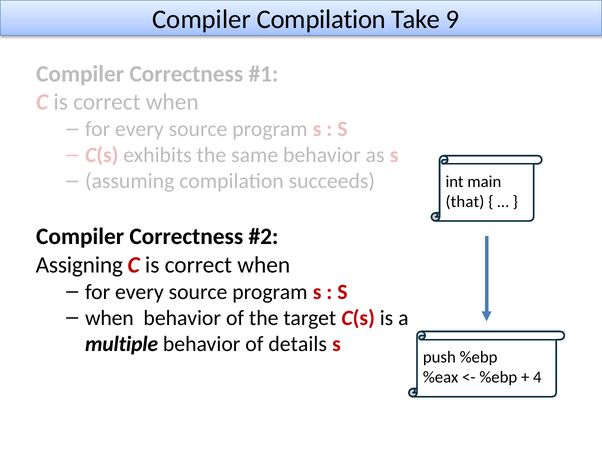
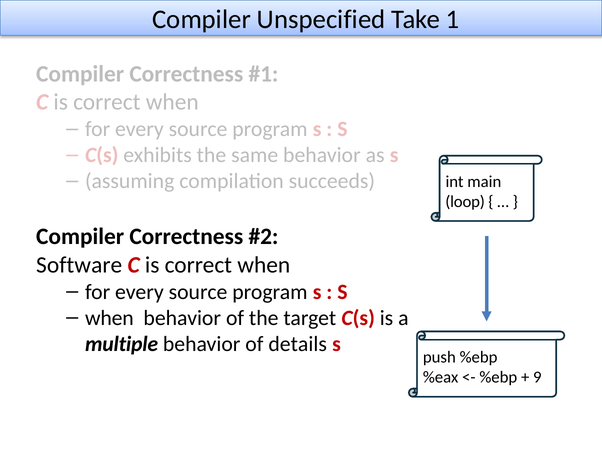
Compiler Compilation: Compilation -> Unspecified
9: 9 -> 1
that: that -> loop
Assigning: Assigning -> Software
4: 4 -> 9
